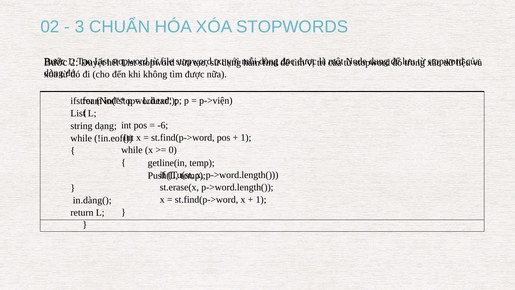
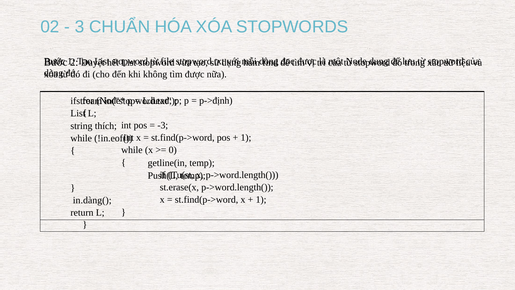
p->viện: p->viện -> p->định
-6: -6 -> -3
dạng: dạng -> thích
